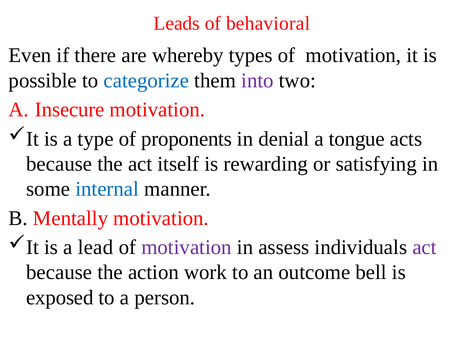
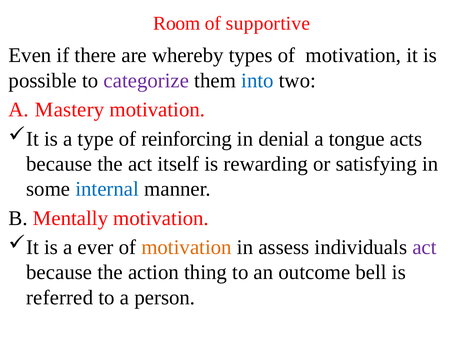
Leads: Leads -> Room
behavioral: behavioral -> supportive
categorize colour: blue -> purple
into colour: purple -> blue
Insecure: Insecure -> Mastery
proponents: proponents -> reinforcing
lead: lead -> ever
motivation at (187, 247) colour: purple -> orange
work: work -> thing
exposed: exposed -> referred
